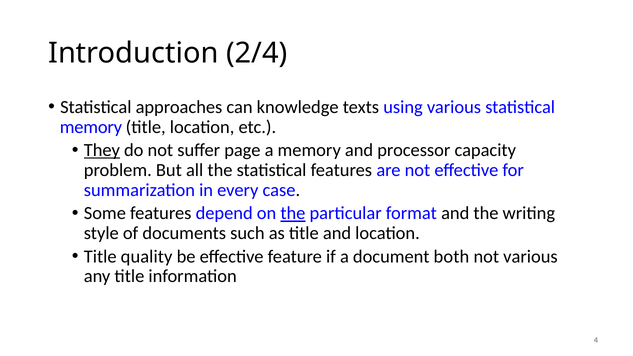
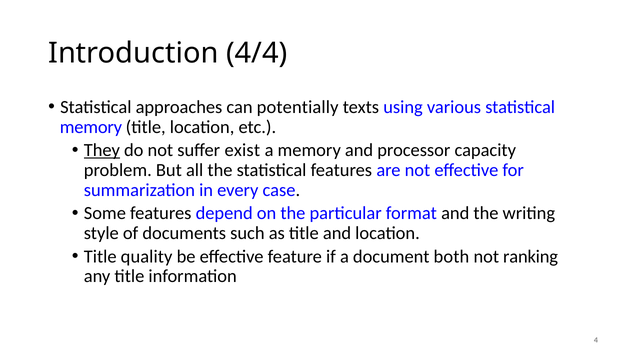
2/4: 2/4 -> 4/4
knowledge: knowledge -> potentially
page: page -> exist
the at (293, 213) underline: present -> none
not various: various -> ranking
